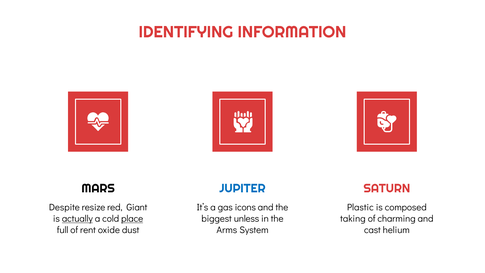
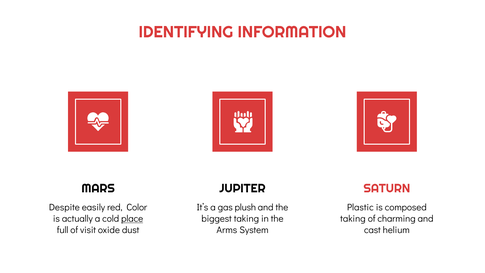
JUPITER colour: blue -> black
resize: resize -> easily
Giant: Giant -> Color
icons: icons -> plush
actually underline: present -> none
biggest unless: unless -> taking
rent: rent -> visit
